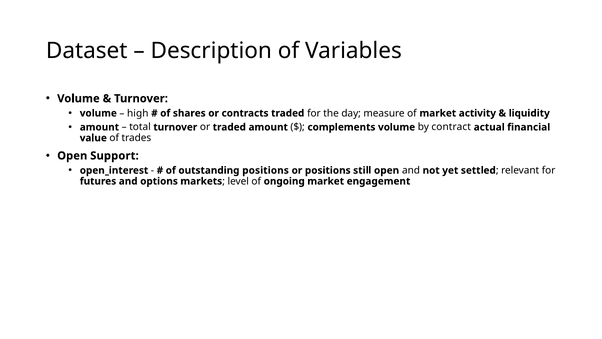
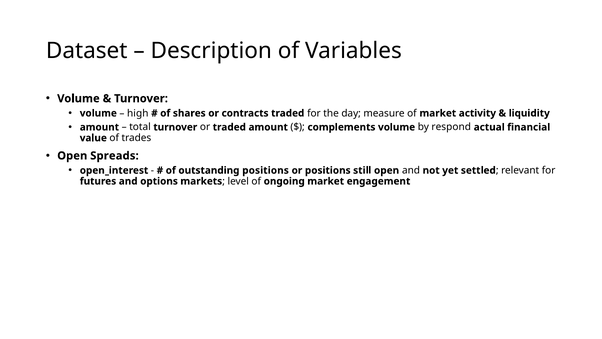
contract: contract -> respond
Support: Support -> Spreads
